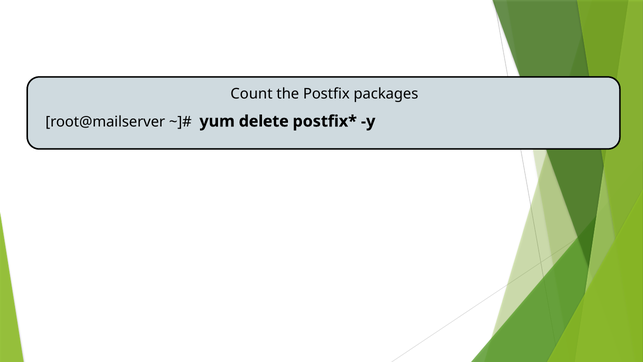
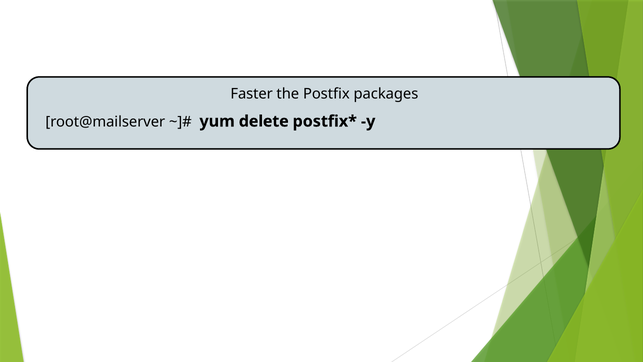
Count: Count -> Faster
